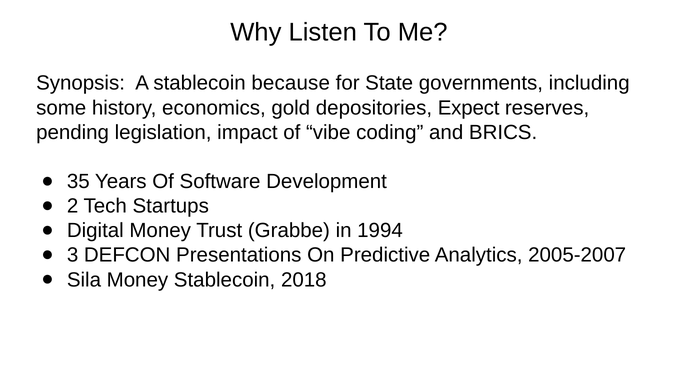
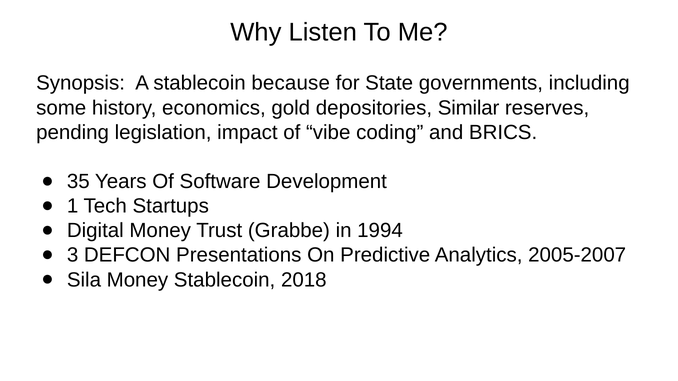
Expect: Expect -> Similar
2: 2 -> 1
